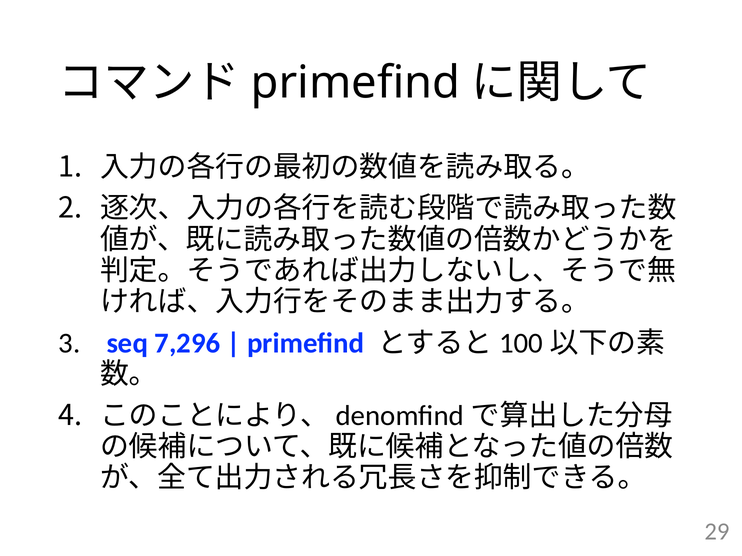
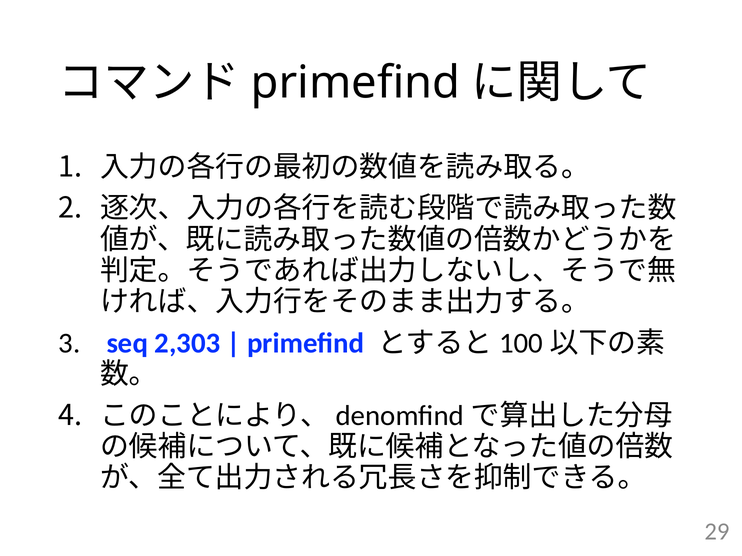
7,296: 7,296 -> 2,303
